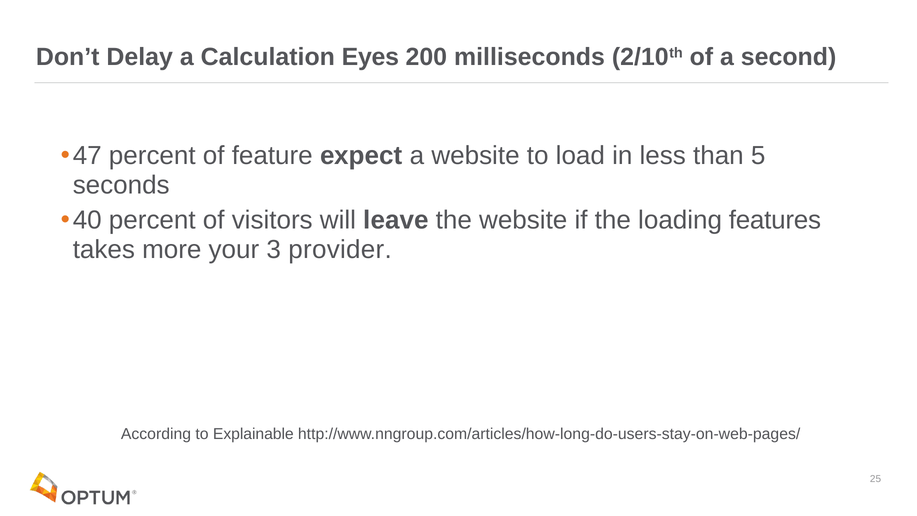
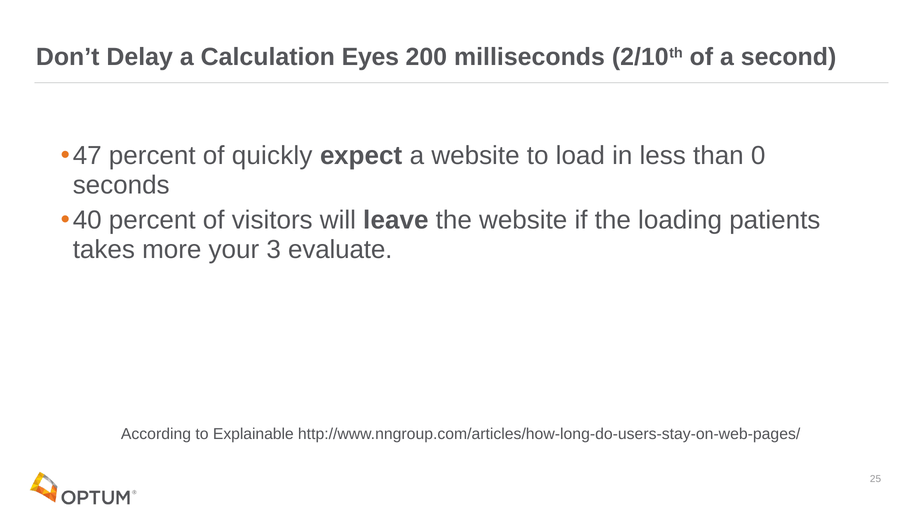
feature: feature -> quickly
5: 5 -> 0
features: features -> patients
provider: provider -> evaluate
